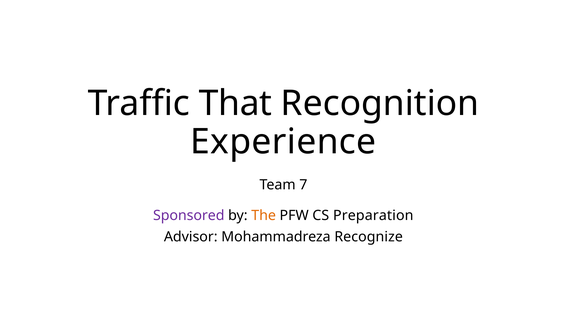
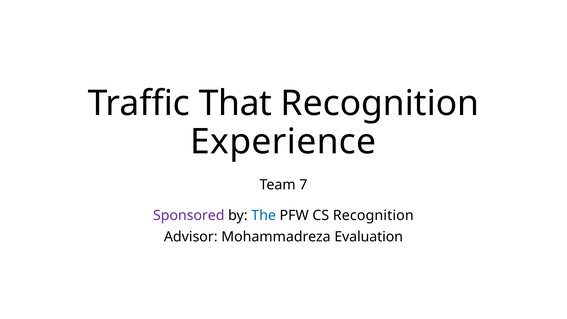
The colour: orange -> blue
CS Preparation: Preparation -> Recognition
Recognize: Recognize -> Evaluation
